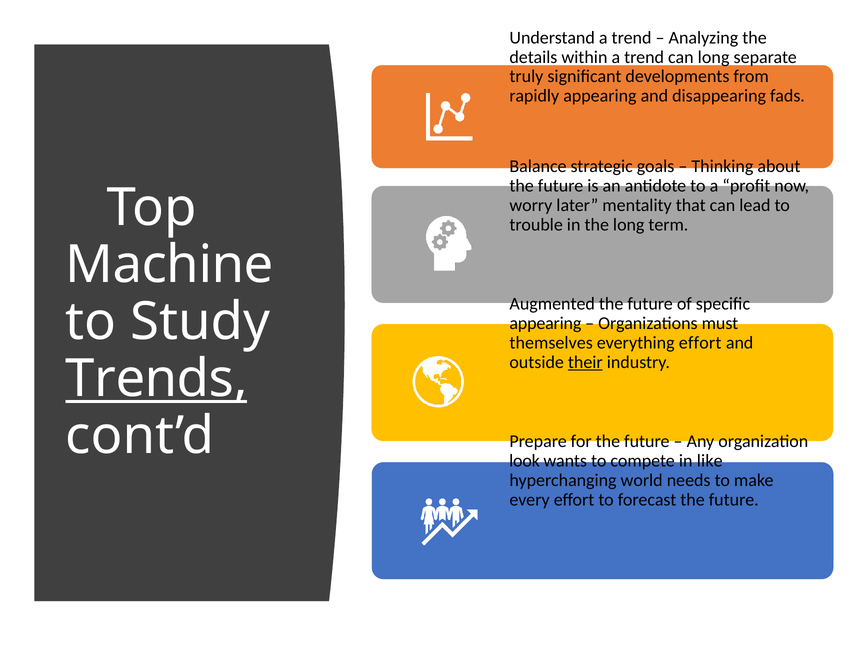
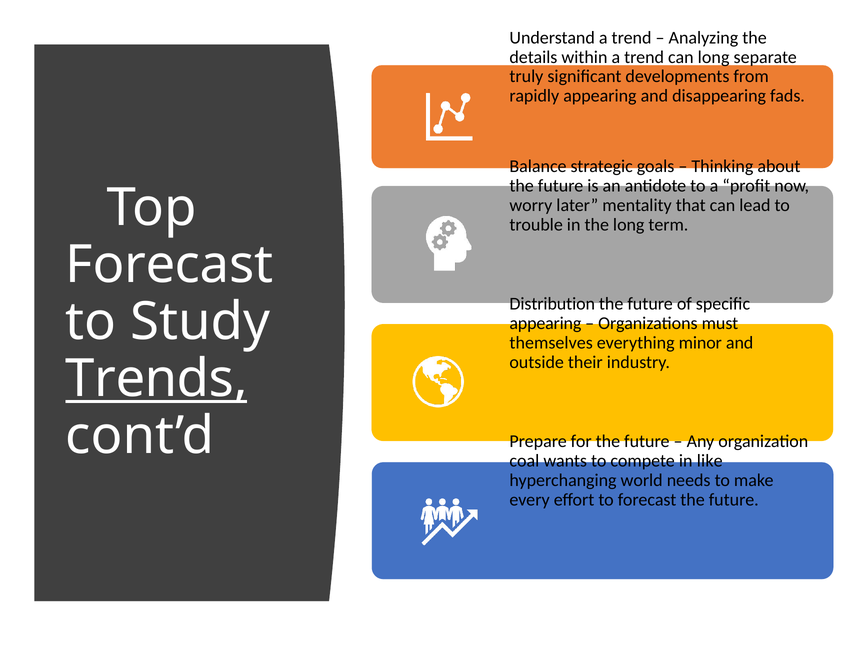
Machine at (169, 265): Machine -> Forecast
Augmented: Augmented -> Distribution
everything effort: effort -> minor
their underline: present -> none
look: look -> coal
